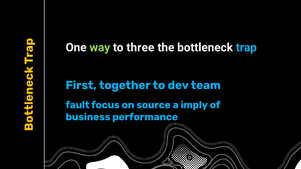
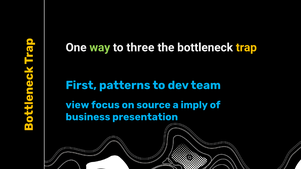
trap colour: light blue -> yellow
together: together -> patterns
fault: fault -> view
performance: performance -> presentation
